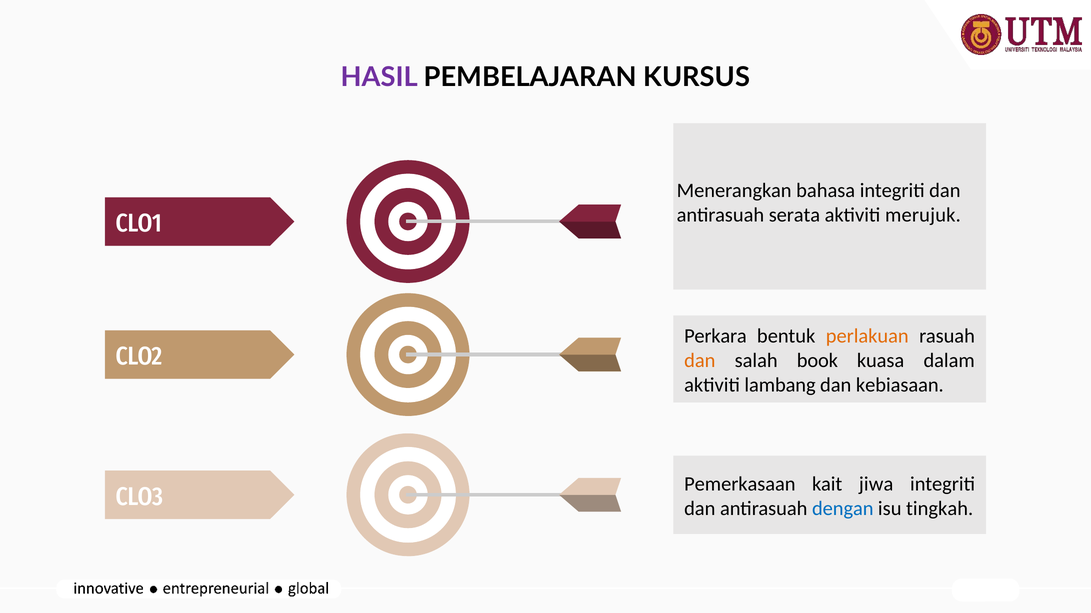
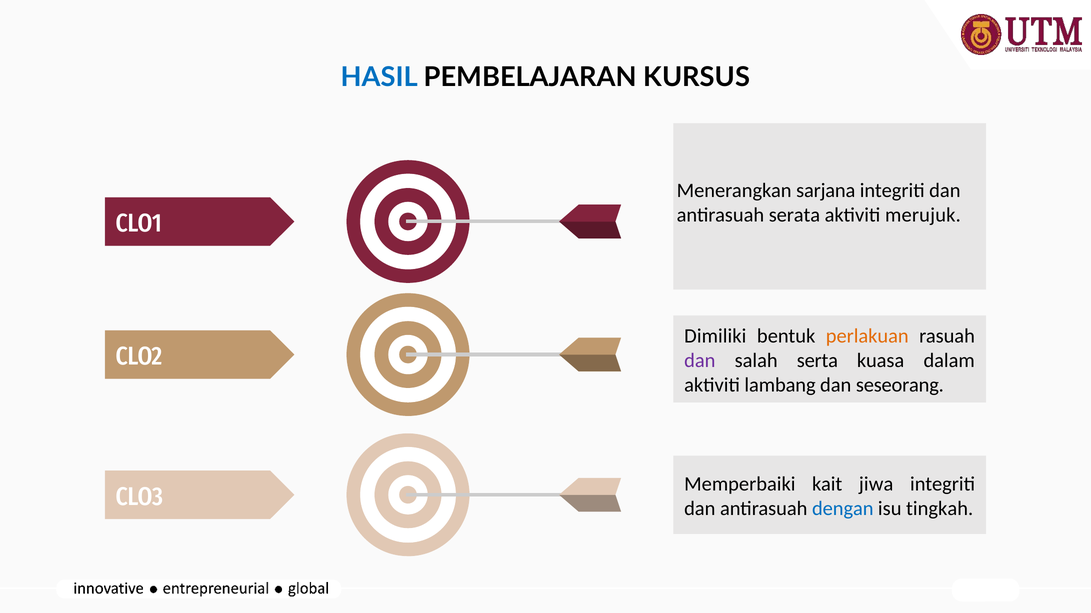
HASIL colour: purple -> blue
bahasa: bahasa -> sarjana
Perkara: Perkara -> Dimiliki
dan at (700, 361) colour: orange -> purple
book: book -> serta
kebiasaan: kebiasaan -> seseorang
Pemerkasaan: Pemerkasaan -> Memperbaiki
